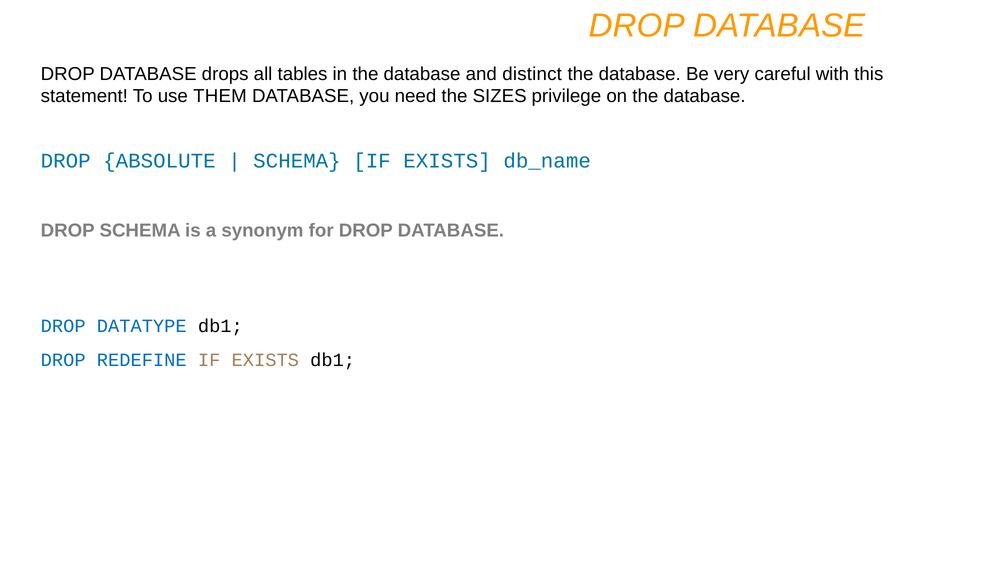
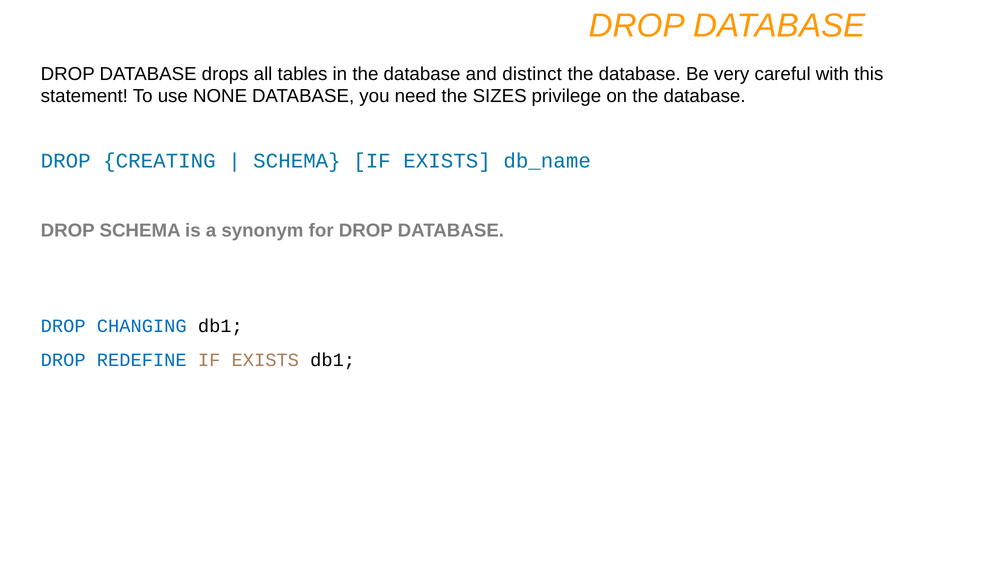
THEM: THEM -> NONE
ABSOLUTE: ABSOLUTE -> CREATING
DATATYPE: DATATYPE -> CHANGING
